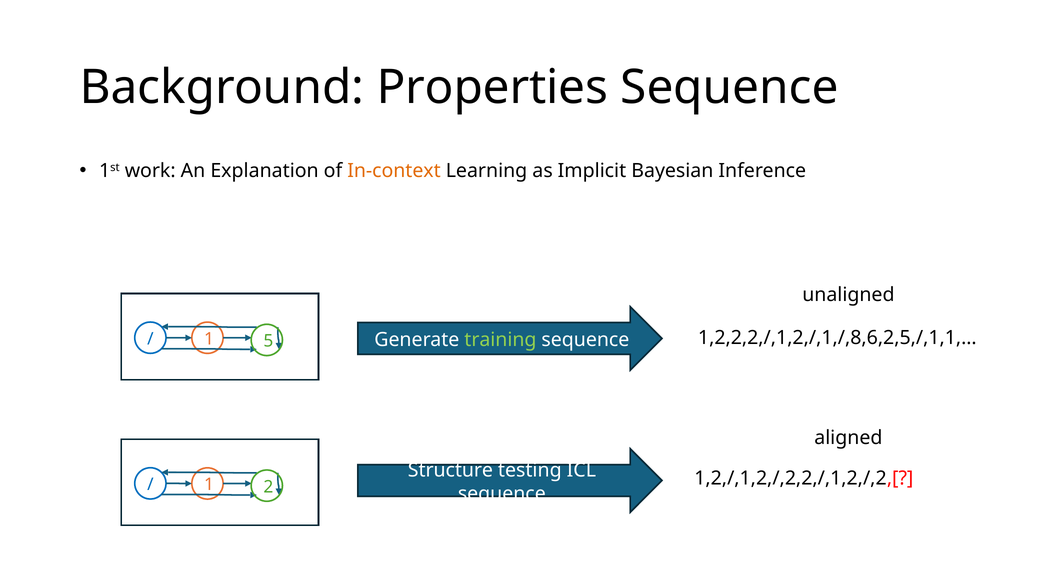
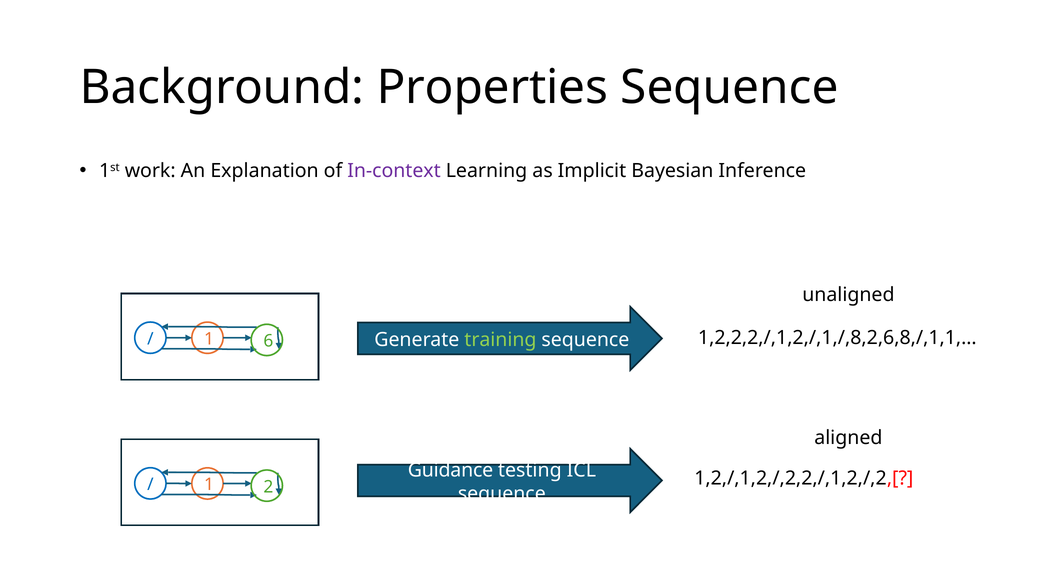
In-context colour: orange -> purple
1,2,2,2,/,1,2,/,1,/,8,6,2,5,/,1,1,…: 1,2,2,2,/,1,2,/,1,/,8,6,2,5,/,1,1,… -> 1,2,2,2,/,1,2,/,1,/,8,2,6,8,/,1,1,…
5: 5 -> 6
Structure: Structure -> Guidance
